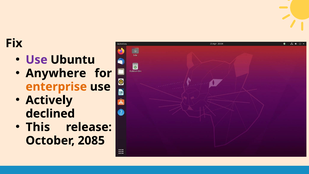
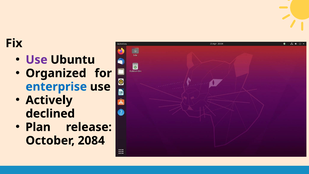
Anywhere: Anywhere -> Organized
enterprise colour: orange -> blue
This: This -> Plan
2085: 2085 -> 2084
